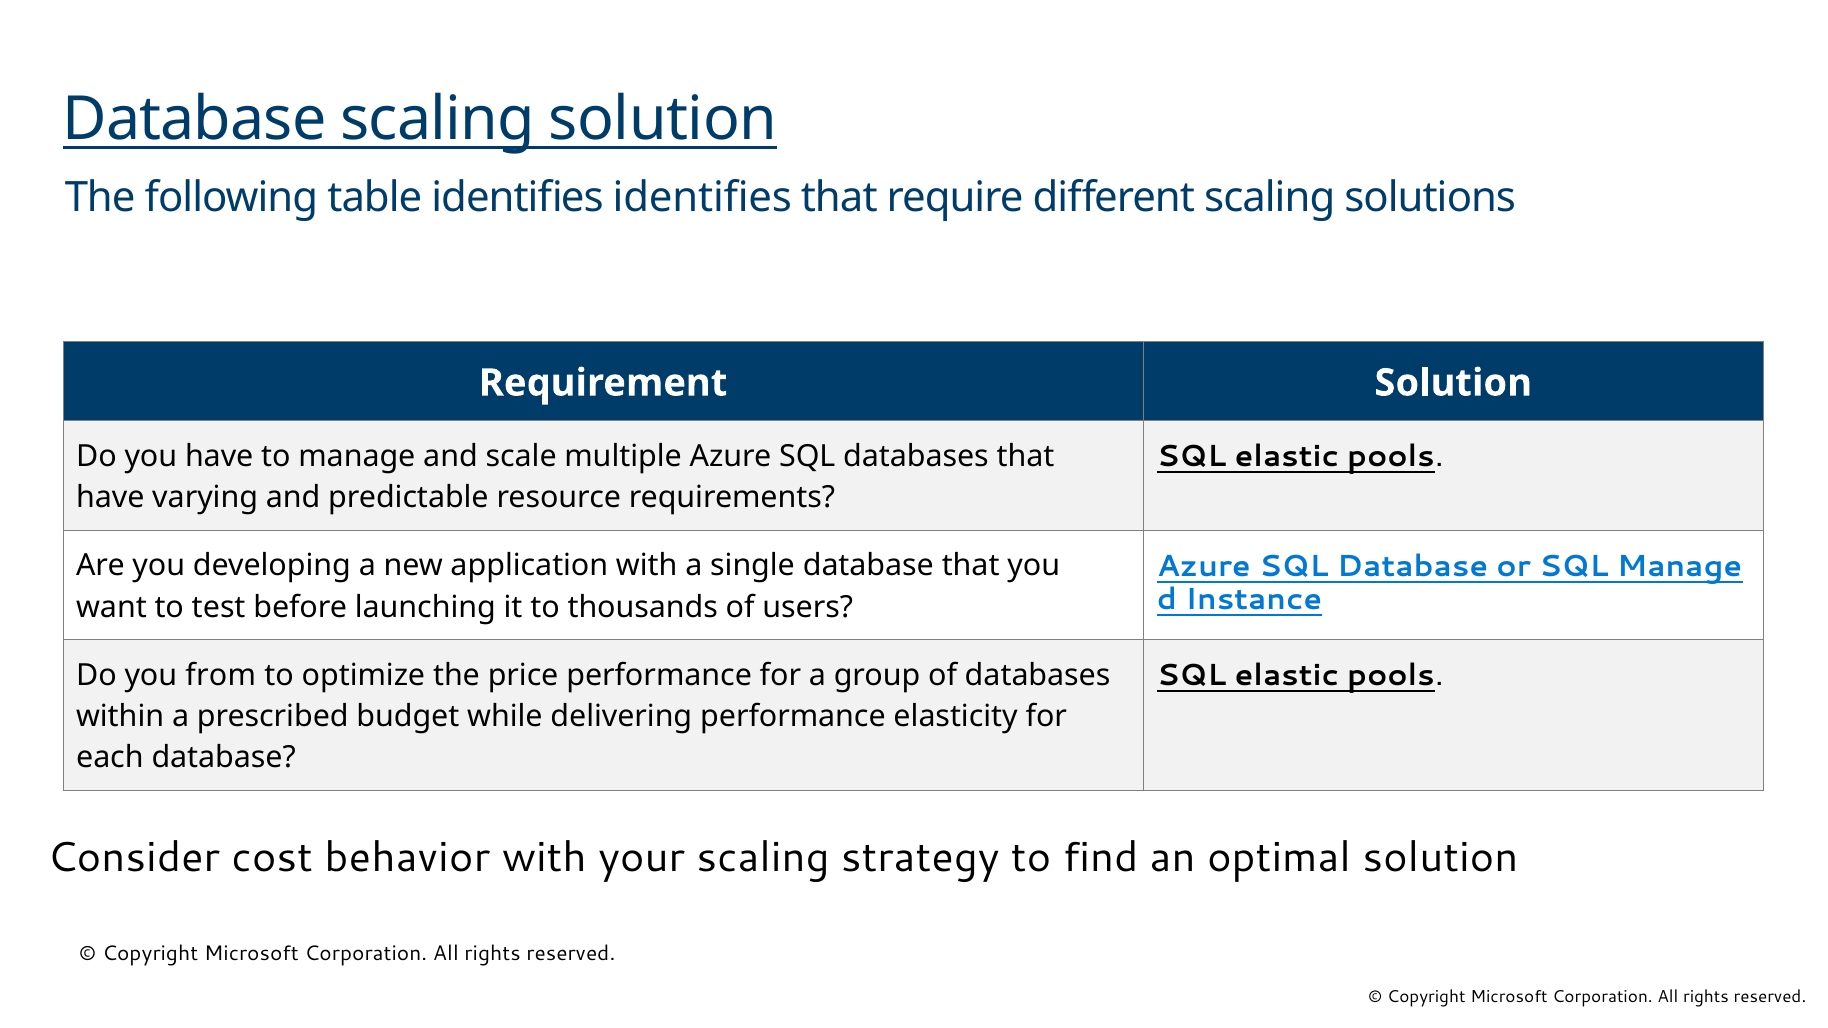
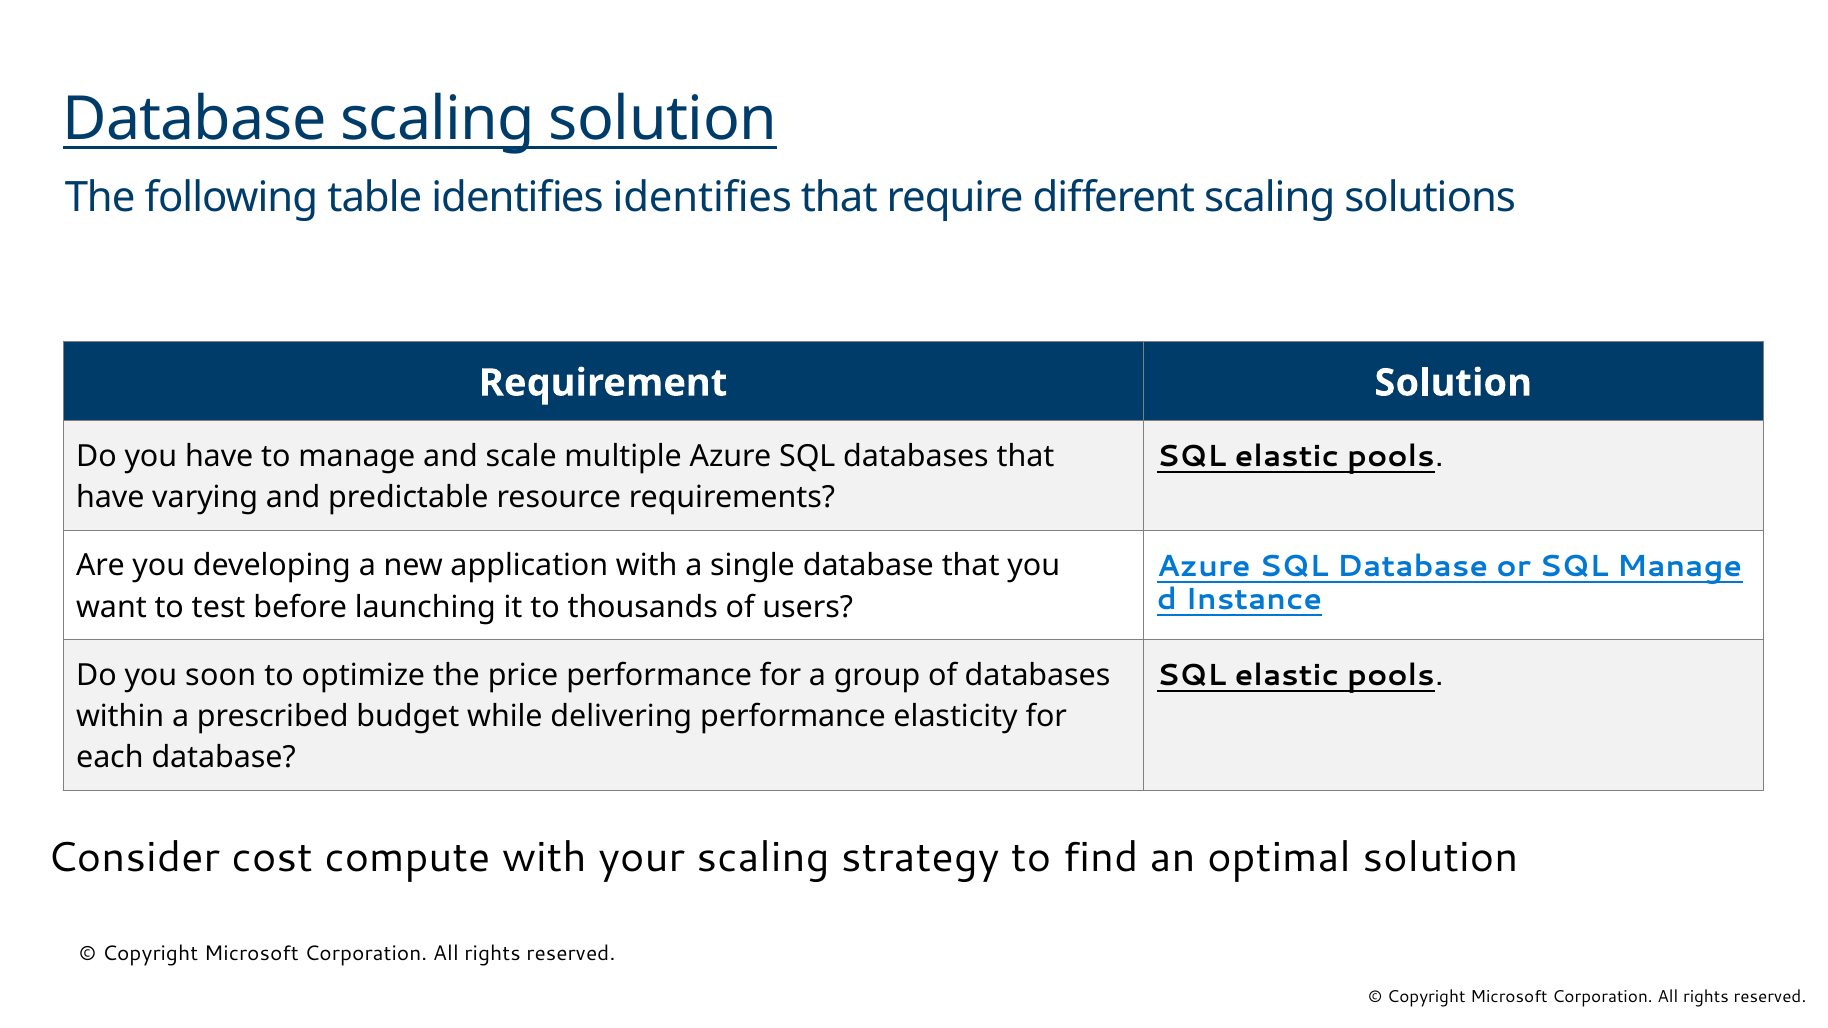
from: from -> soon
behavior: behavior -> compute
